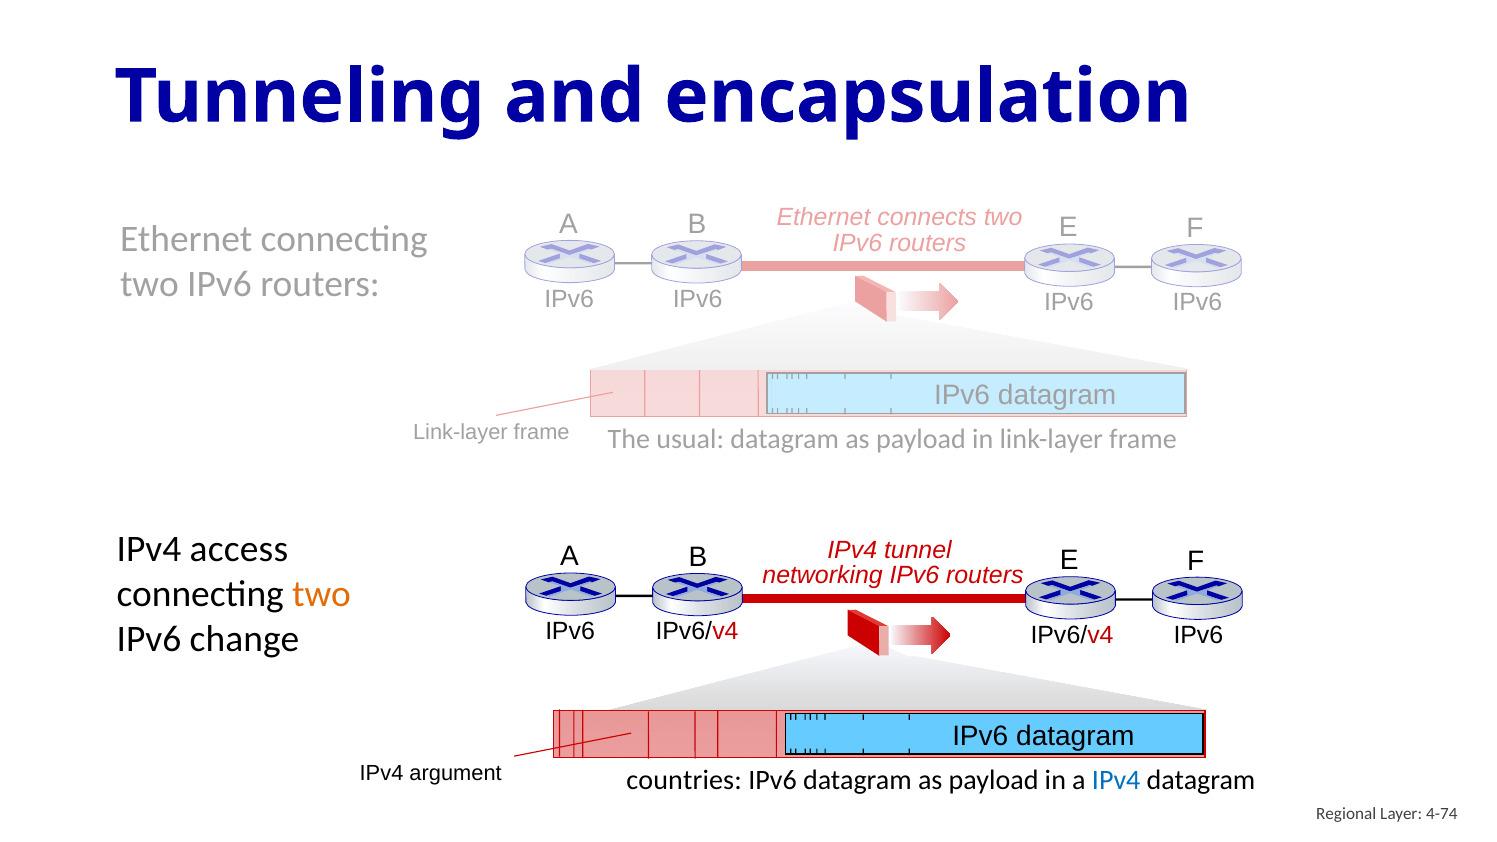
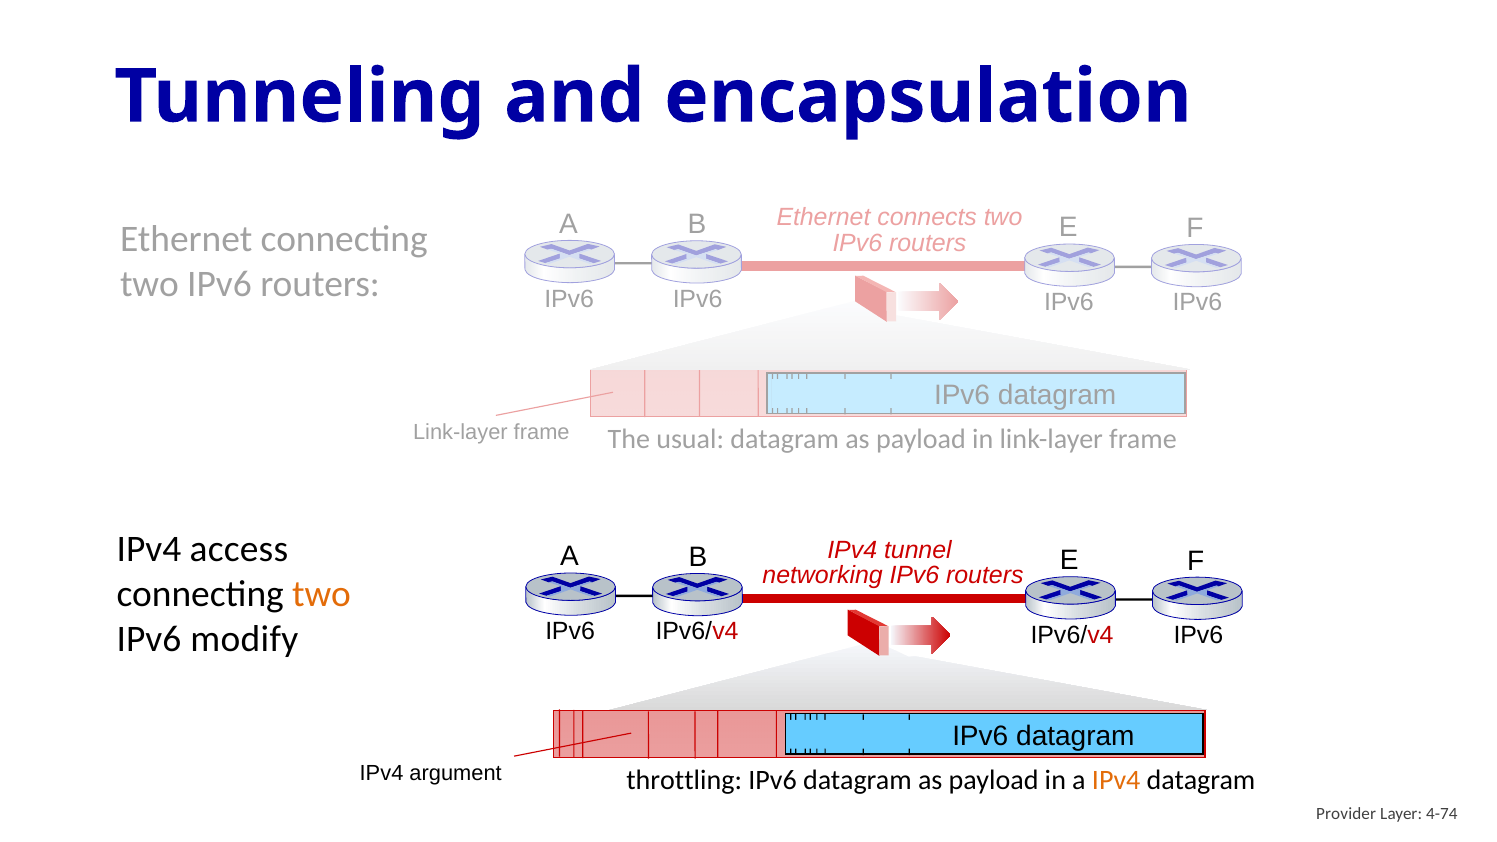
change: change -> modify
countries: countries -> throttling
IPv4 at (1116, 781) colour: blue -> orange
Regional: Regional -> Provider
